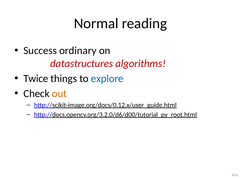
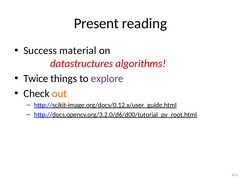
Normal: Normal -> Present
ordinary: ordinary -> material
explore colour: blue -> purple
